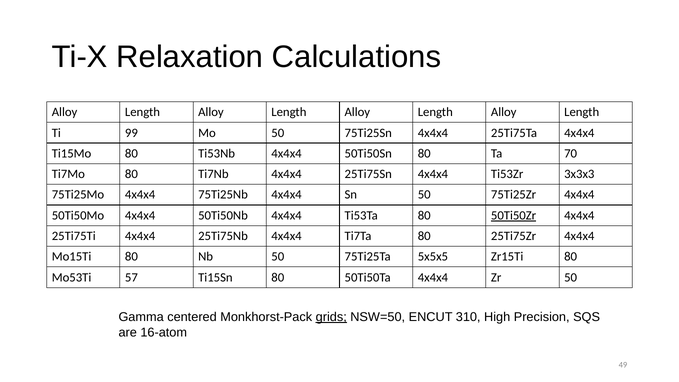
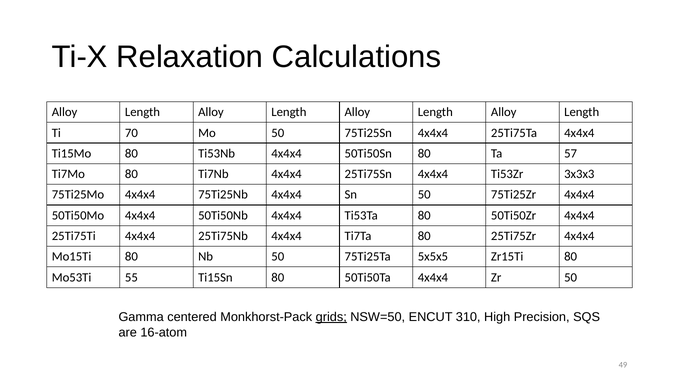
99: 99 -> 70
70: 70 -> 57
50Ti50Zr underline: present -> none
57: 57 -> 55
